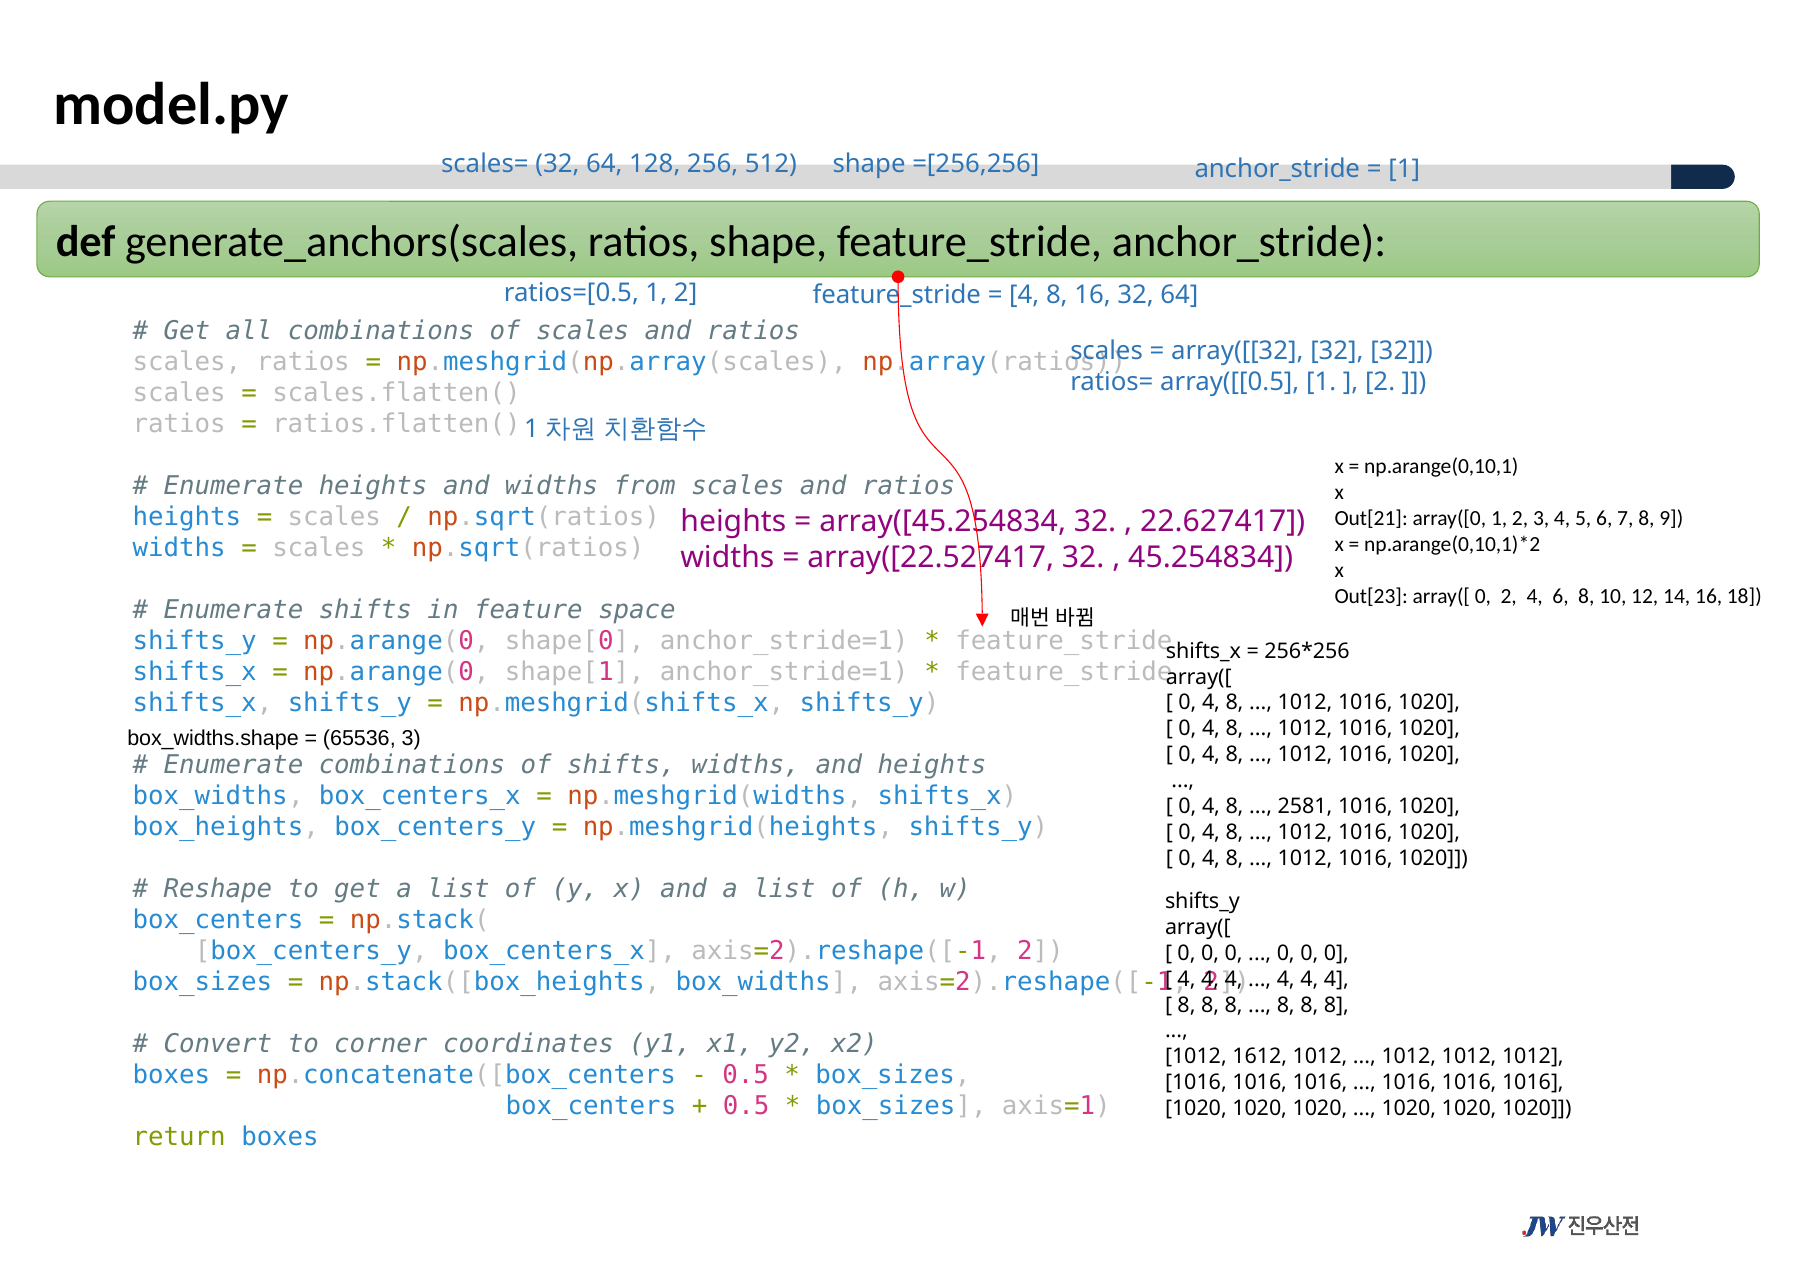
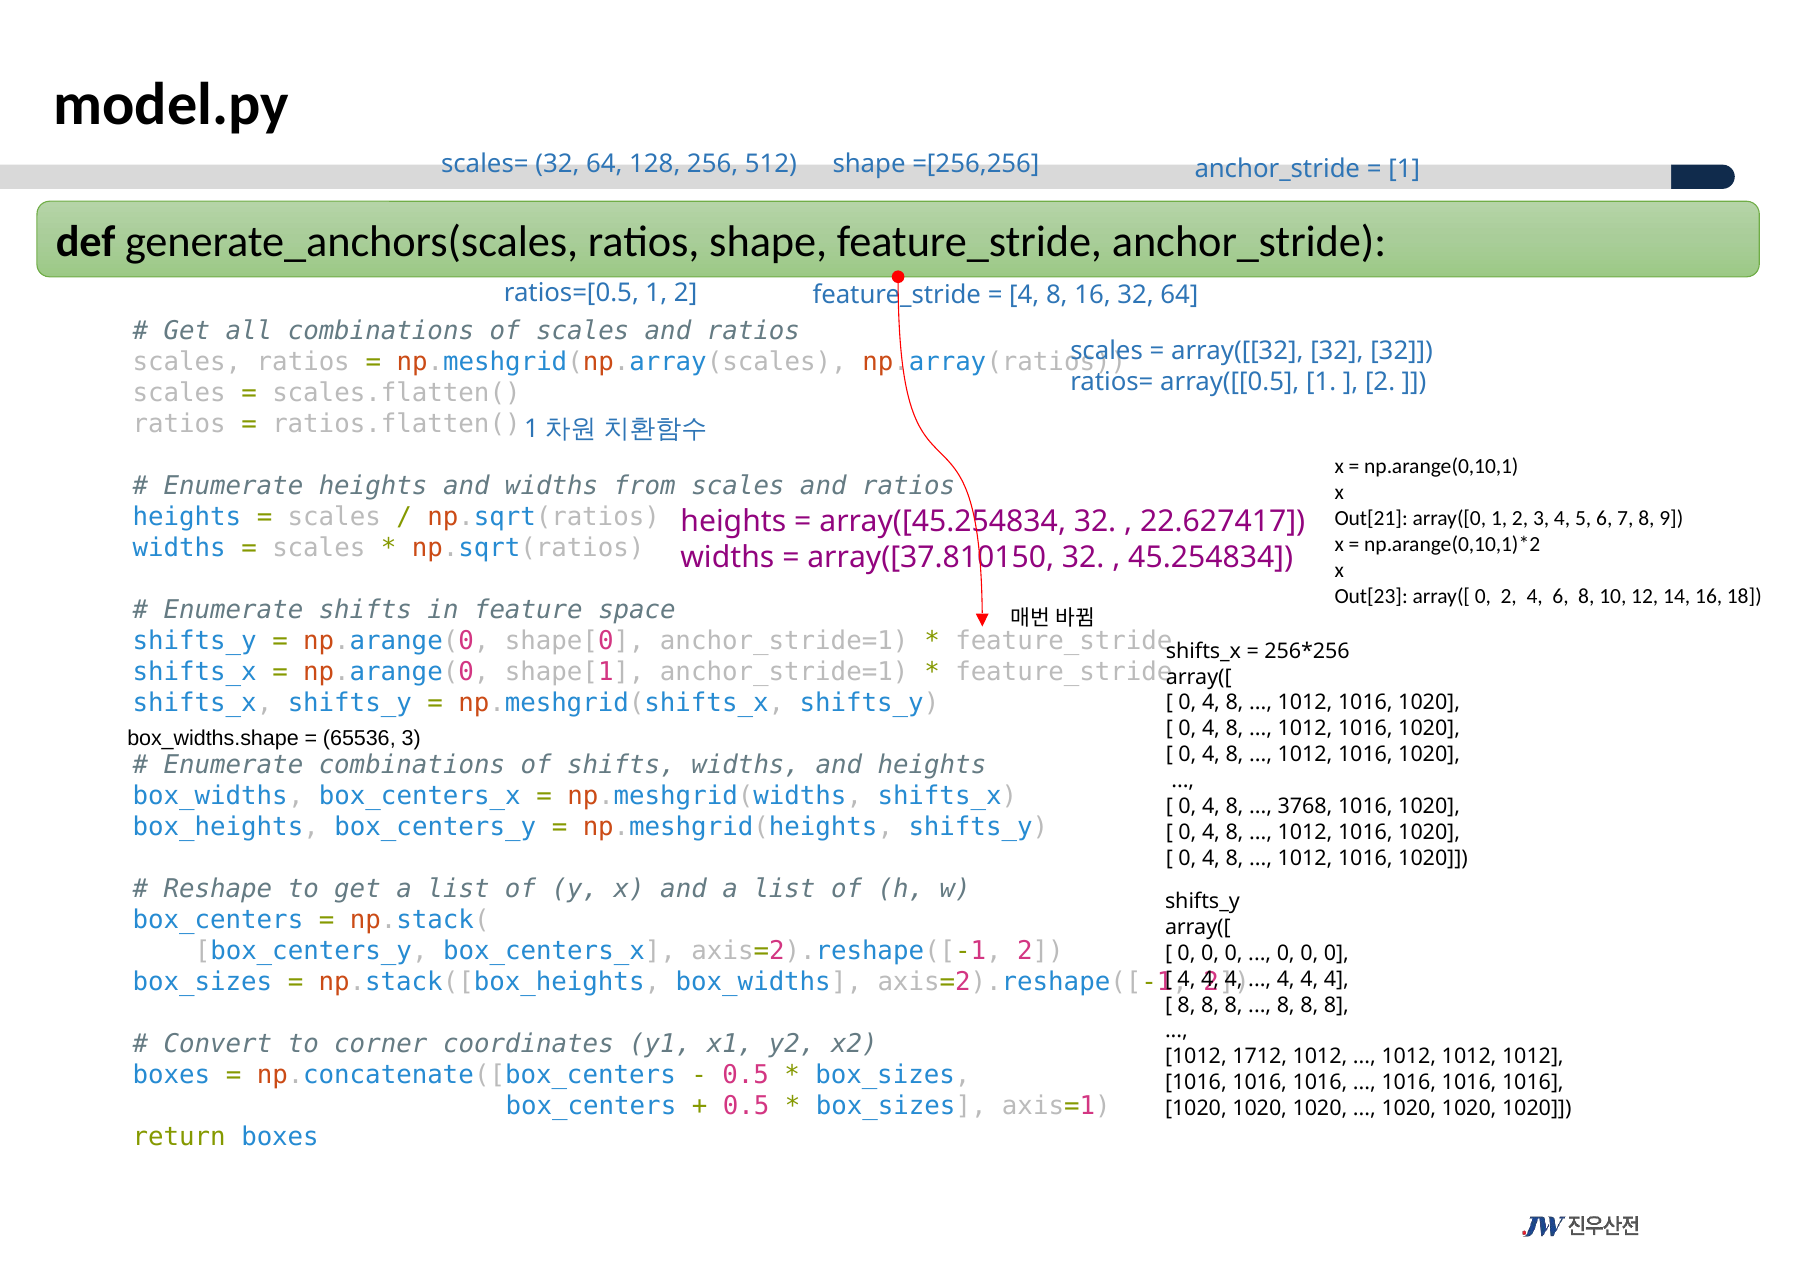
array([22.527417: array([22.527417 -> array([37.810150
2581: 2581 -> 3768
1612: 1612 -> 1712
